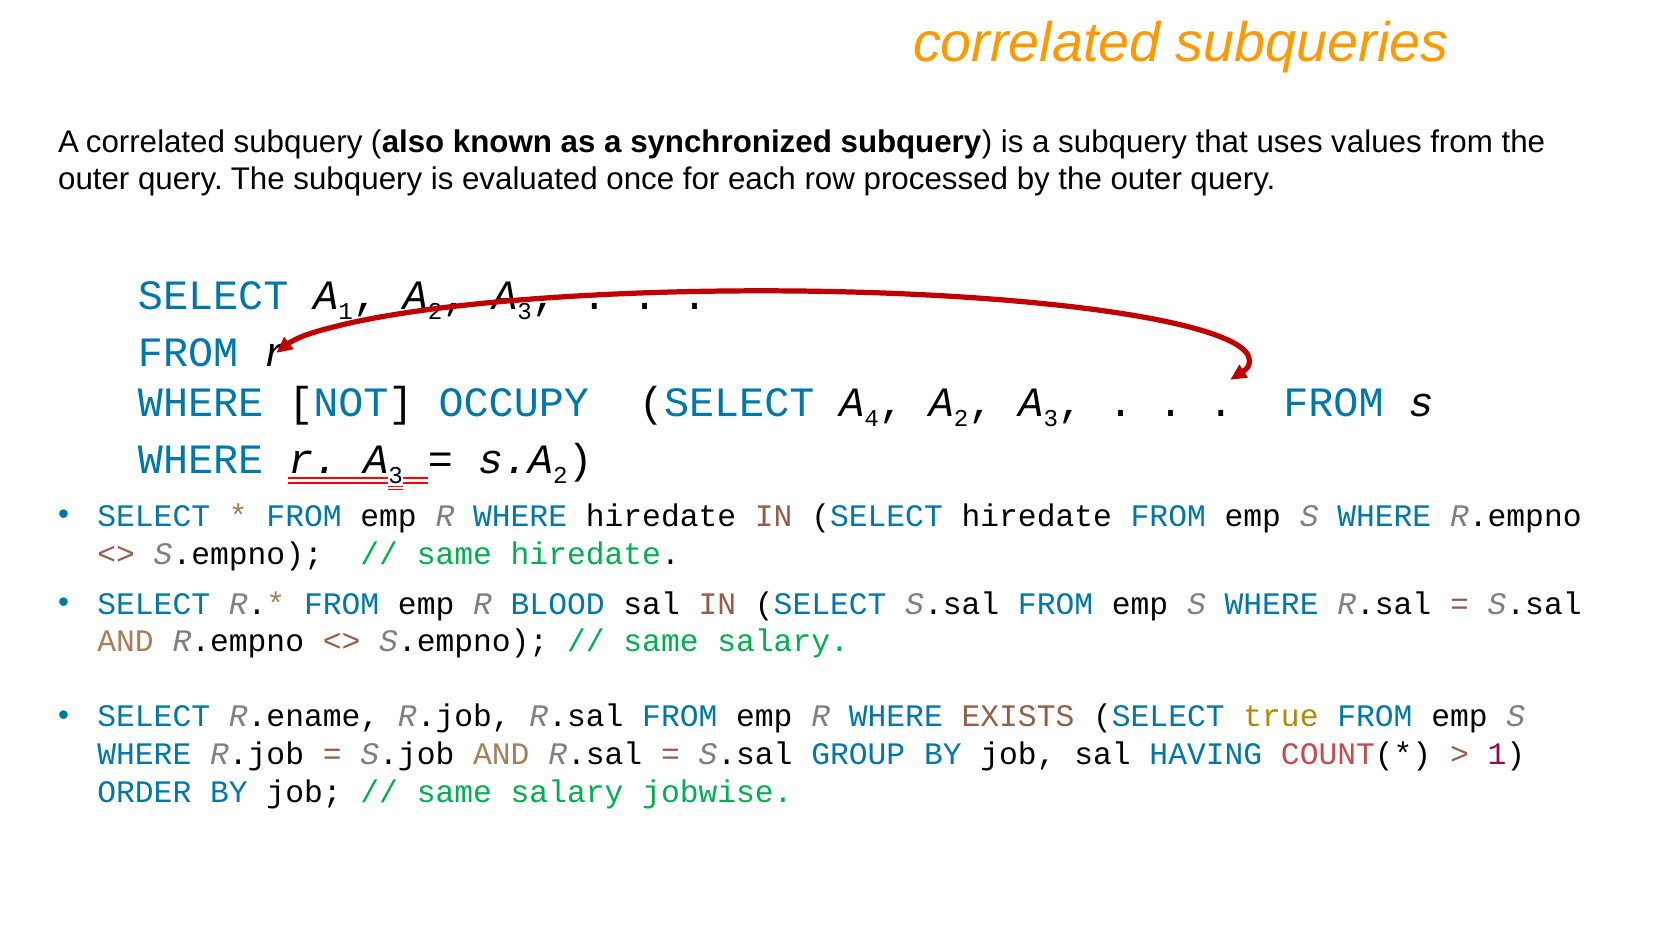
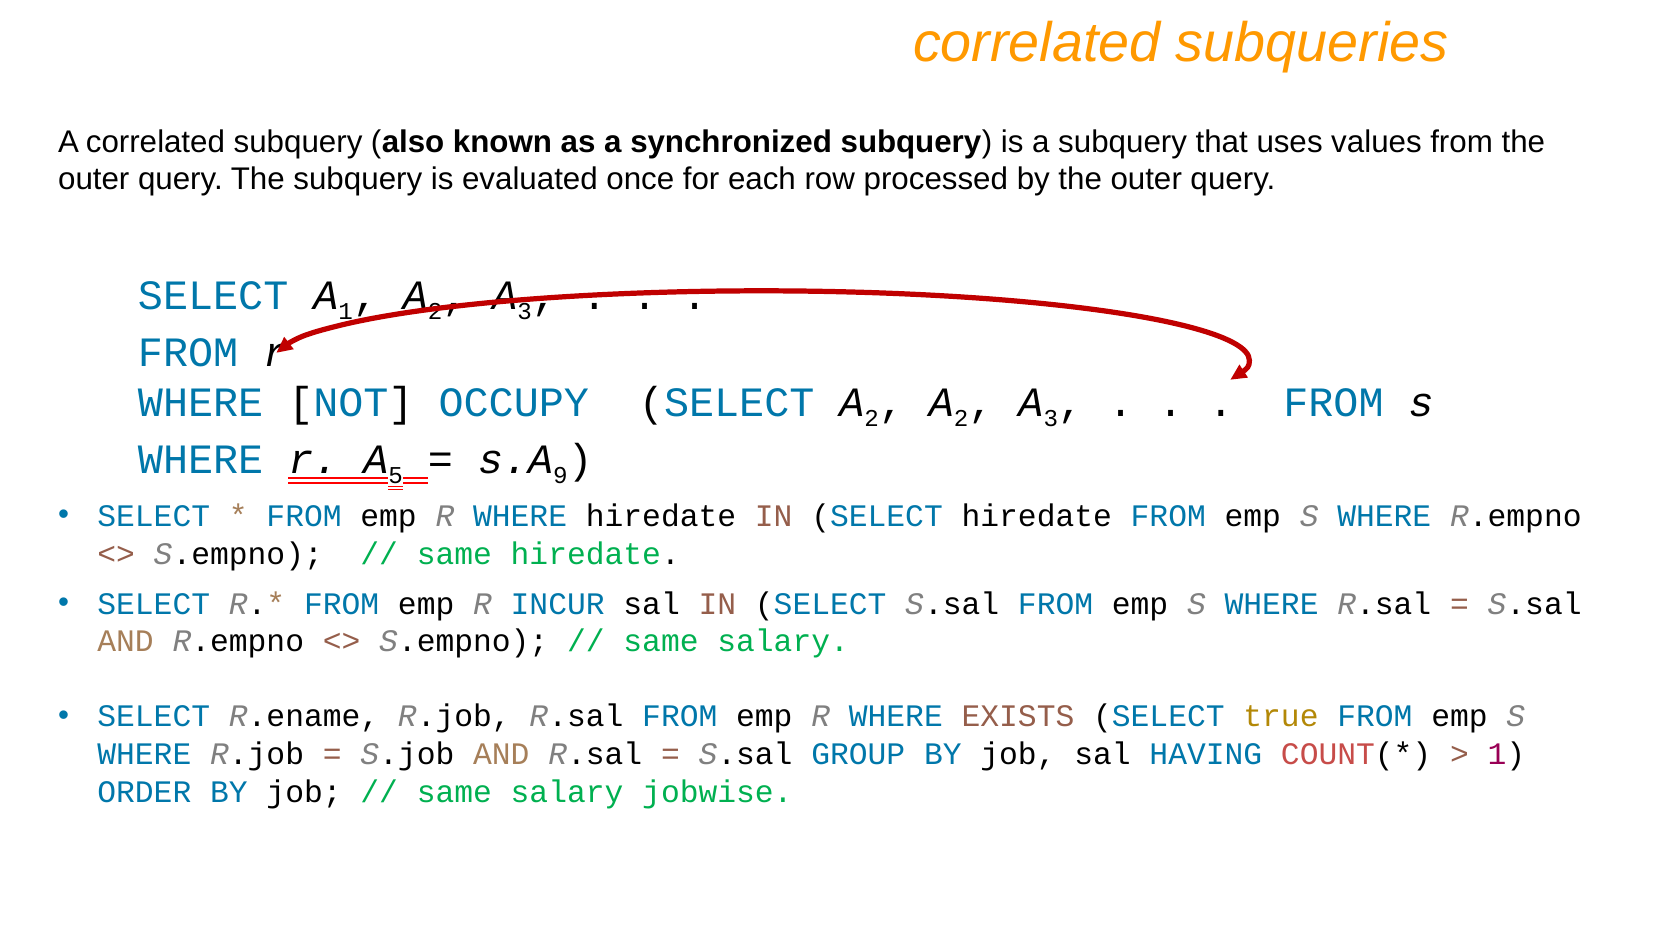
SELECT A 4: 4 -> 2
r A 3: 3 -> 5
2 at (560, 476): 2 -> 9
BLOOD: BLOOD -> INCUR
